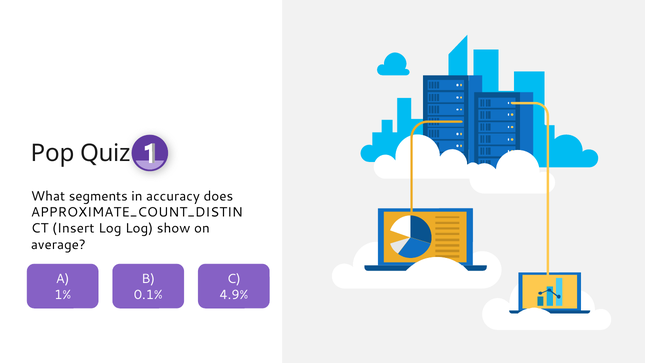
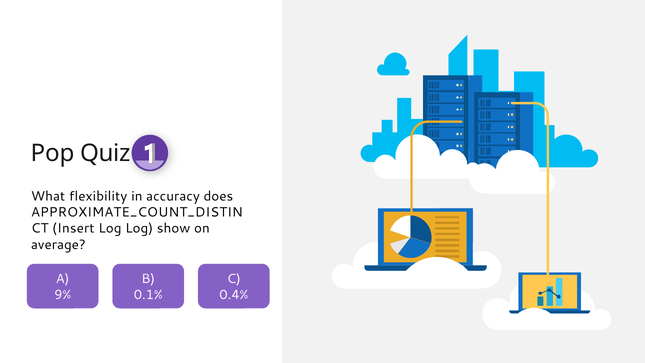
segments: segments -> flexibility
1%: 1% -> 9%
4.9%: 4.9% -> 0.4%
